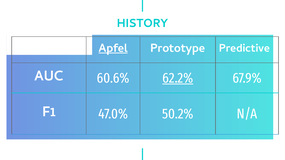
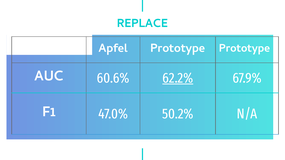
HISTORY: HISTORY -> REPLACE
Apfel underline: present -> none
Prototype Predictive: Predictive -> Prototype
